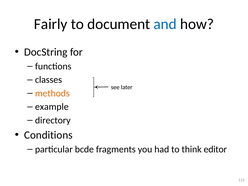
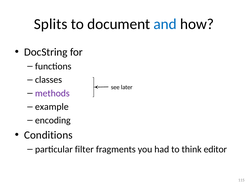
Fairly: Fairly -> Splits
methods colour: orange -> purple
directory: directory -> encoding
bcde: bcde -> filter
